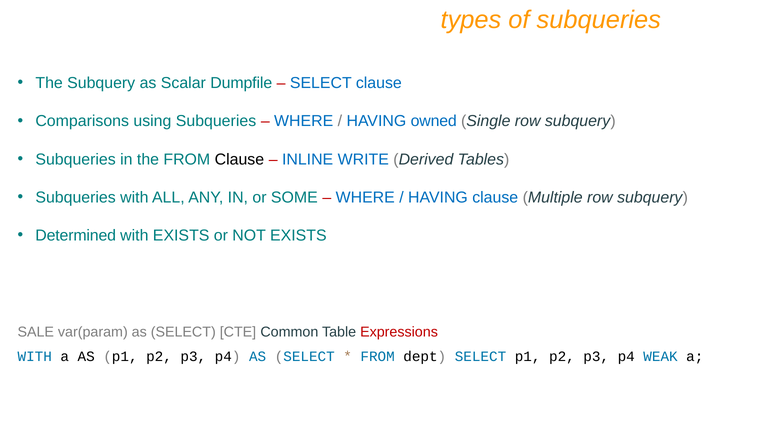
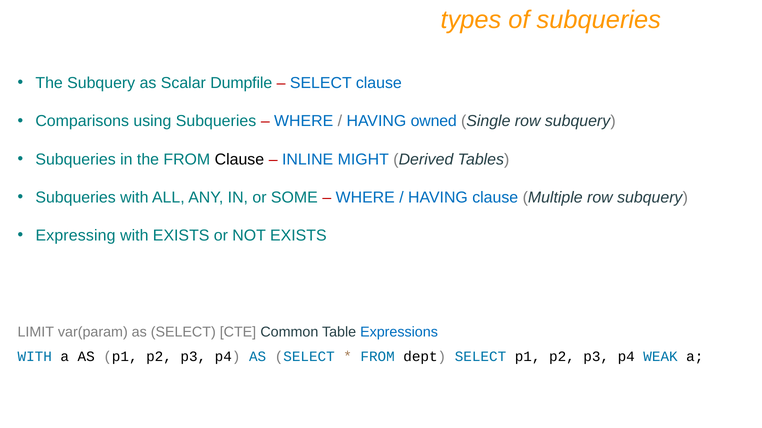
WRITE: WRITE -> MIGHT
Determined: Determined -> Expressing
SALE: SALE -> LIMIT
Expressions colour: red -> blue
